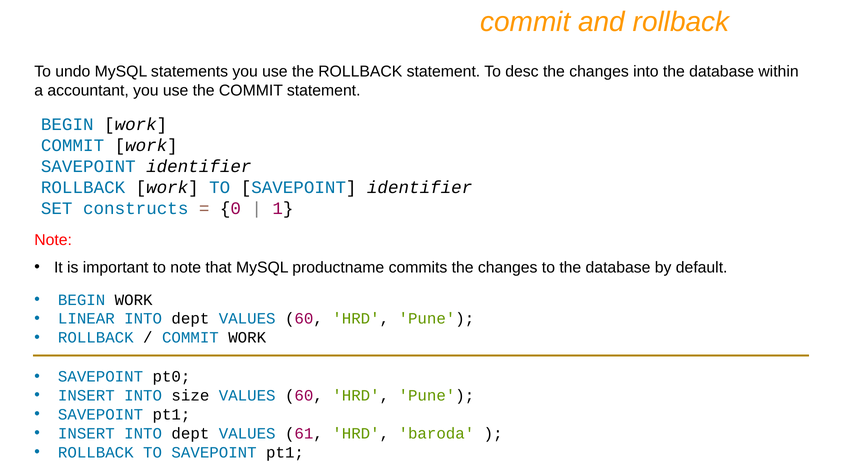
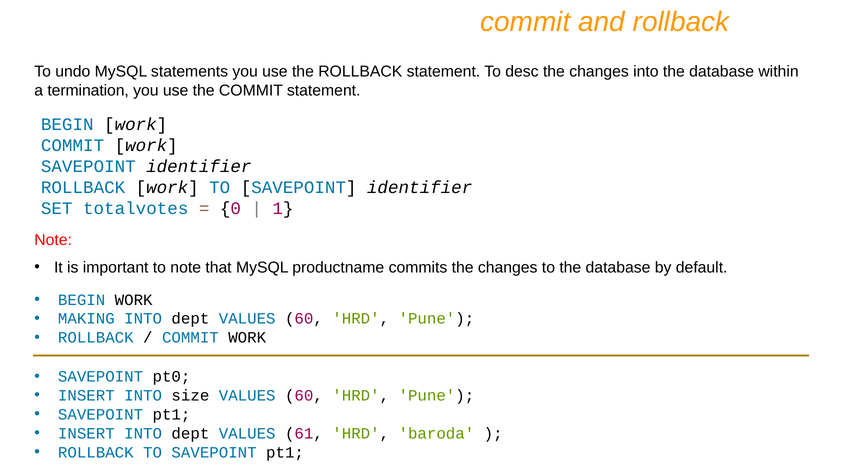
accountant: accountant -> termination
constructs: constructs -> totalvotes
LINEAR: LINEAR -> MAKING
